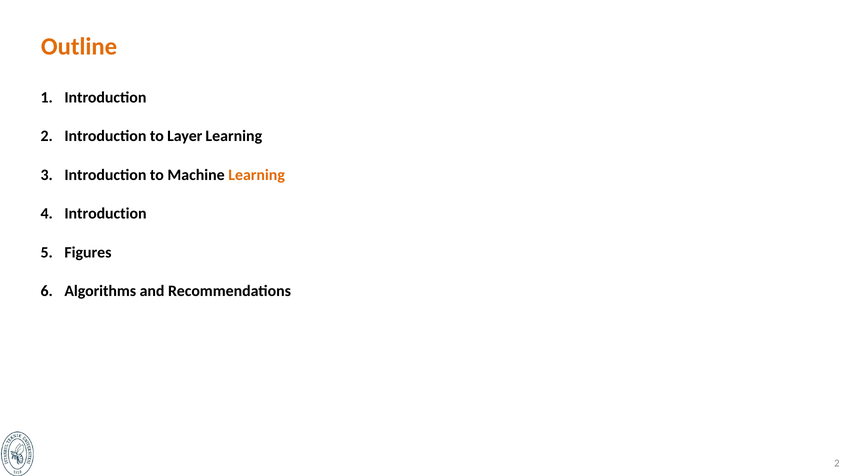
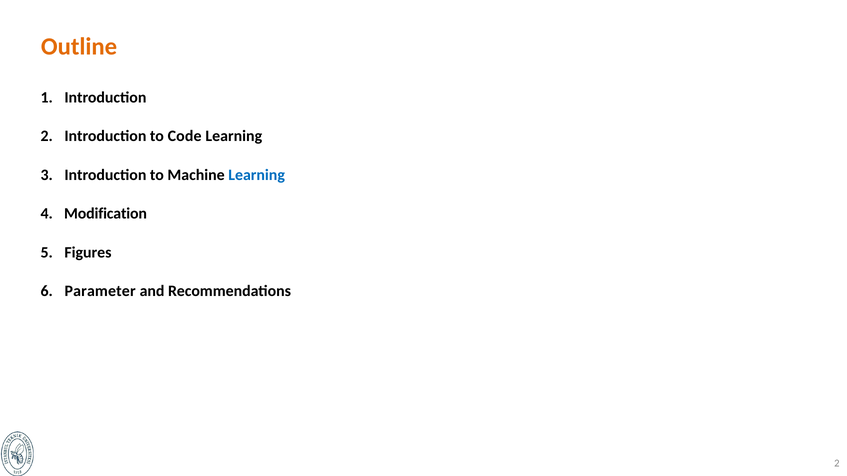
Layer: Layer -> Code
Learning at (257, 175) colour: orange -> blue
Introduction at (105, 214): Introduction -> Modification
Algorithms: Algorithms -> Parameter
